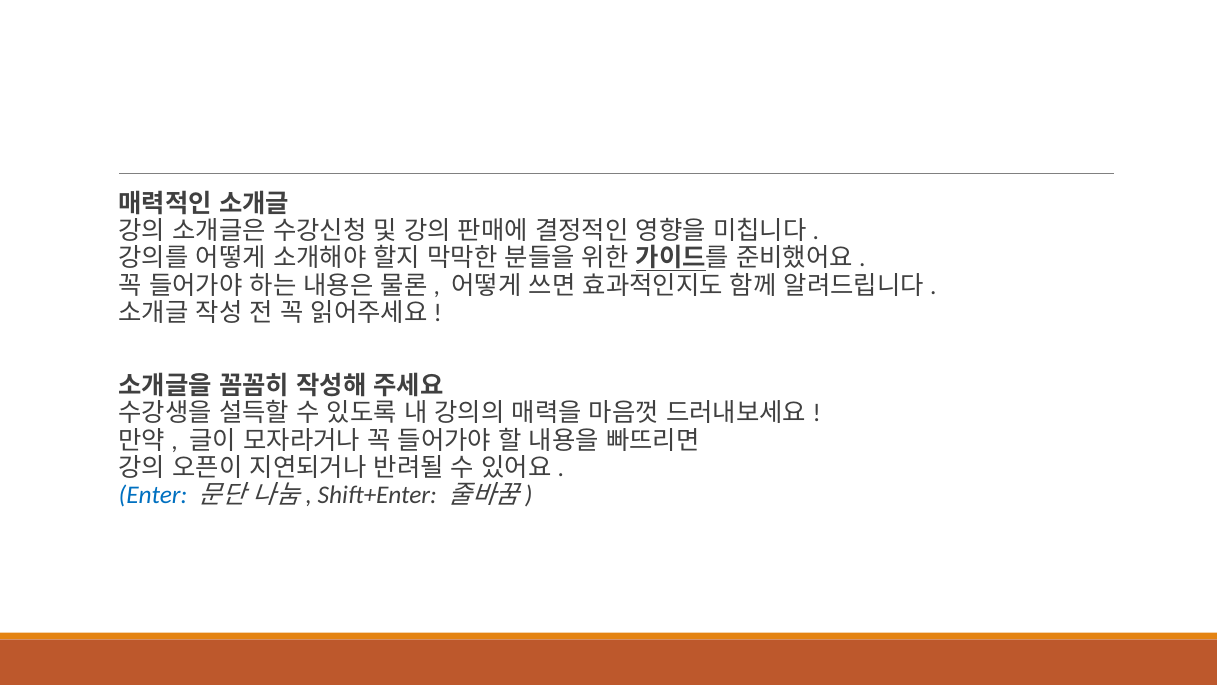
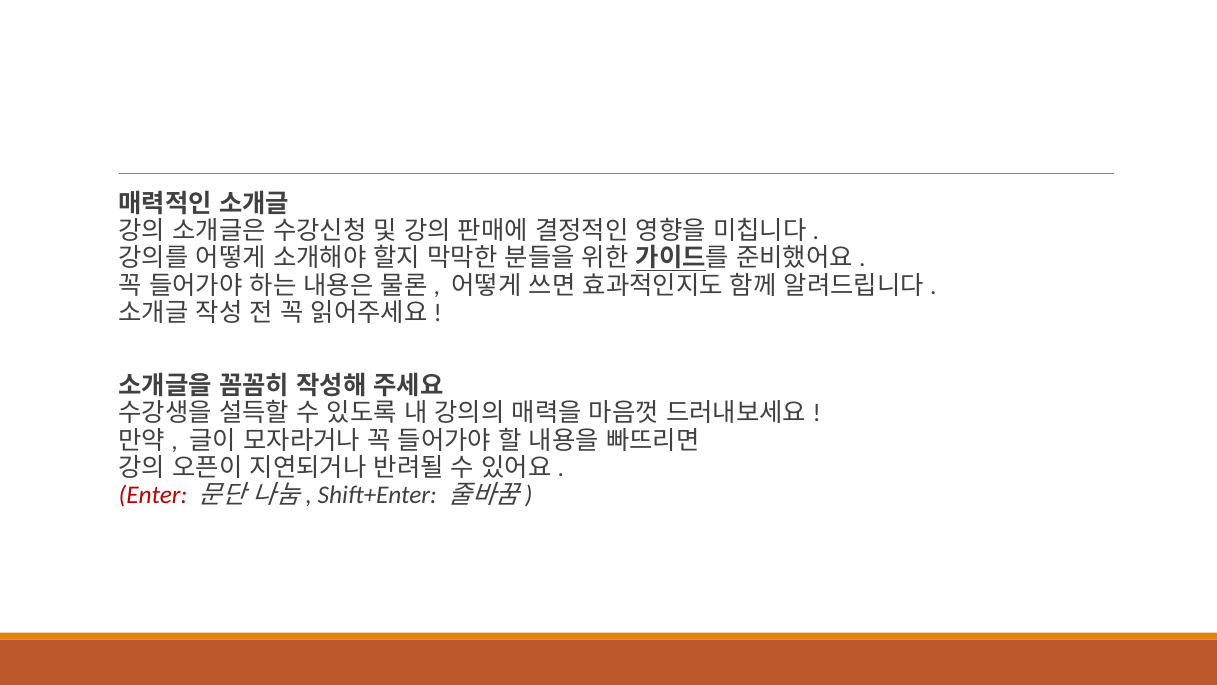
Enter colour: blue -> red
